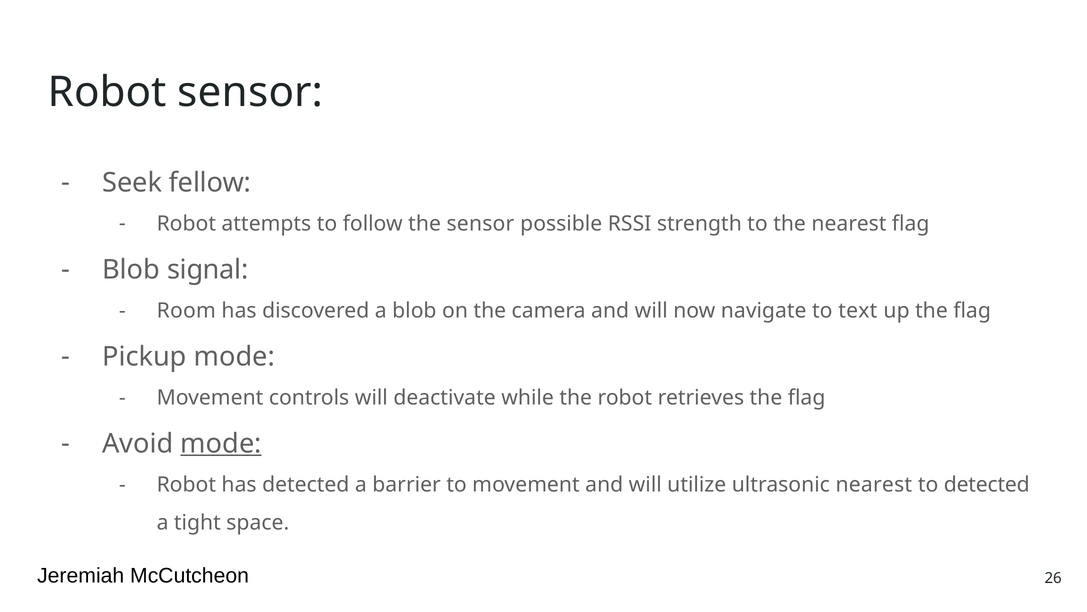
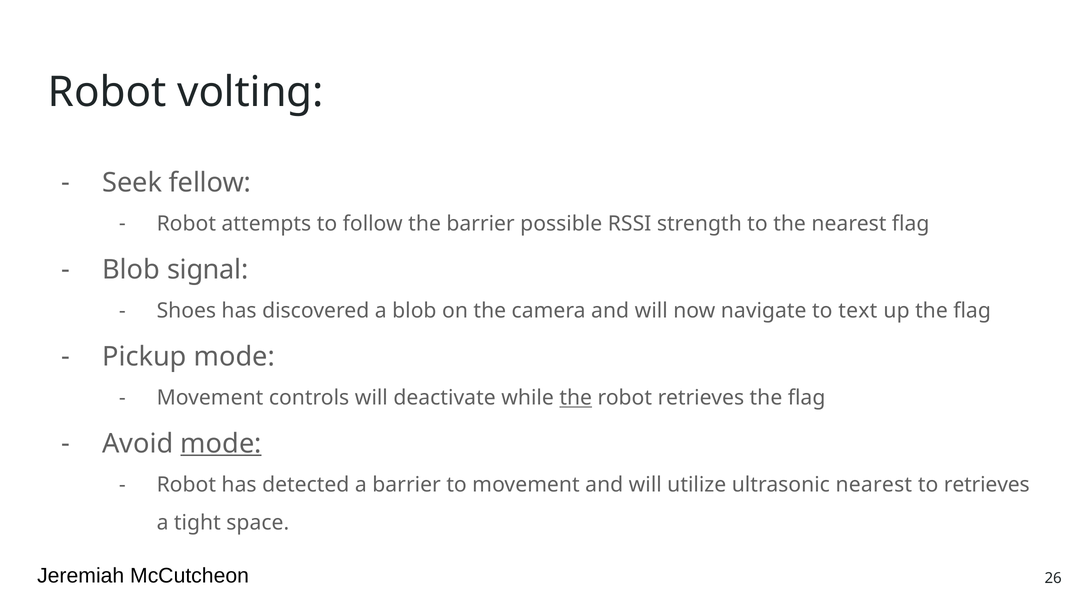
Robot sensor: sensor -> volting
the sensor: sensor -> barrier
Room: Room -> Shoes
the at (576, 398) underline: none -> present
to detected: detected -> retrieves
